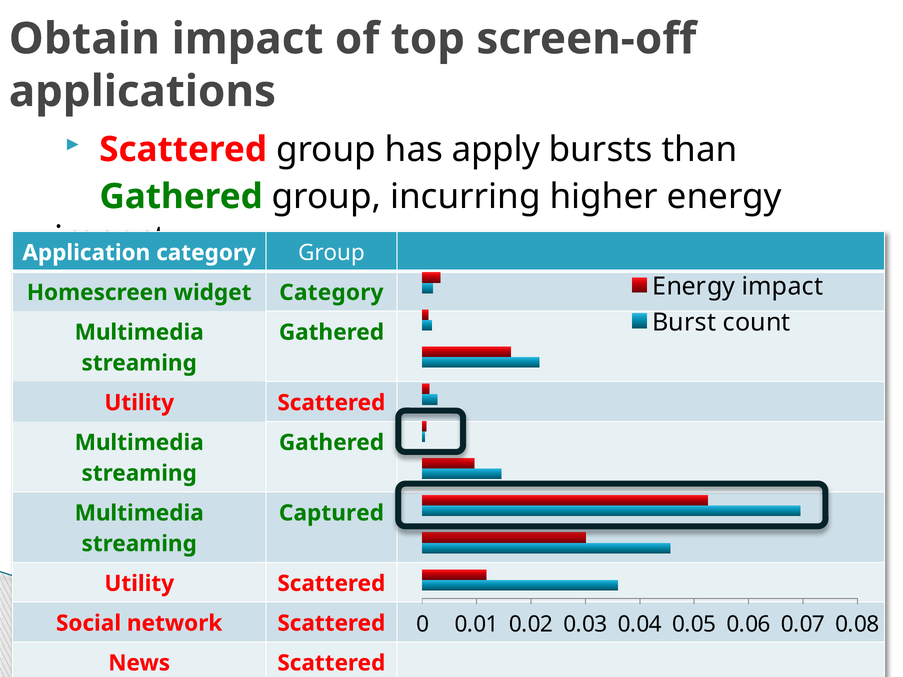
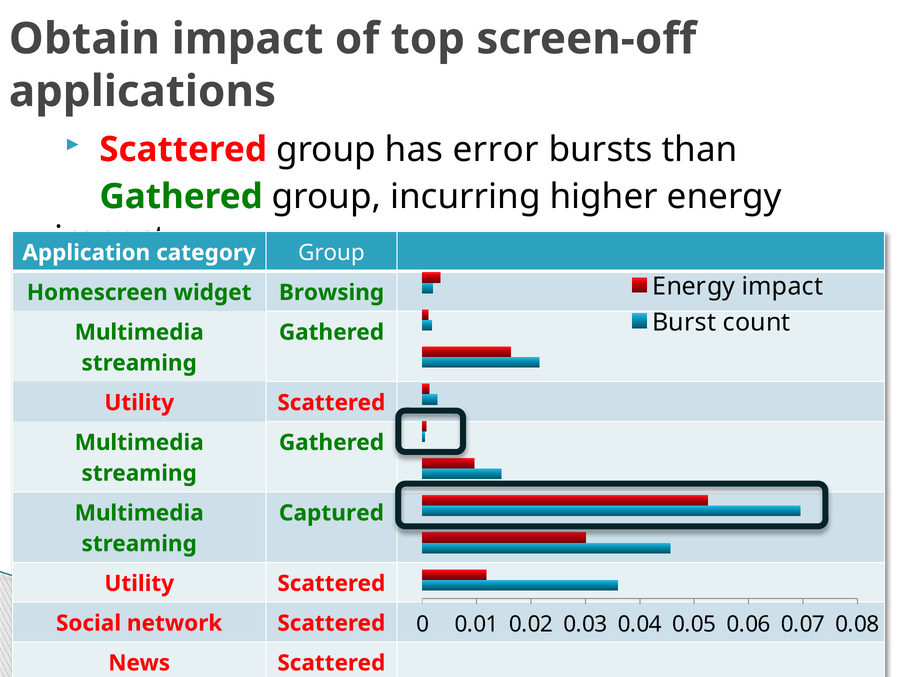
apply: apply -> error
widget Category: Category -> Browsing
